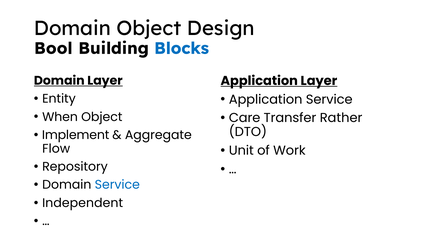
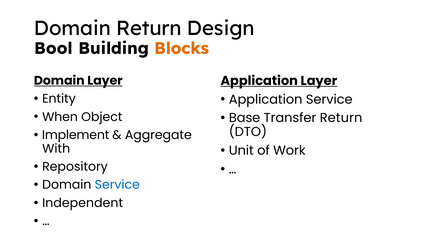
Domain Object: Object -> Return
Blocks colour: blue -> orange
Care: Care -> Base
Transfer Rather: Rather -> Return
Flow: Flow -> With
